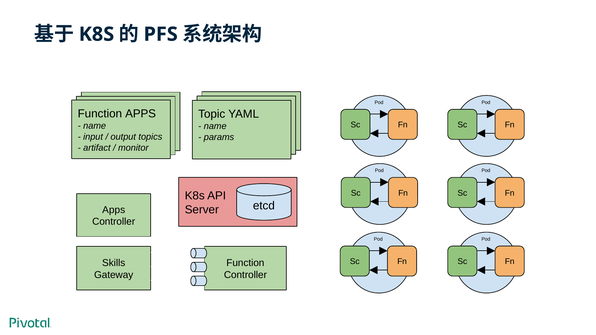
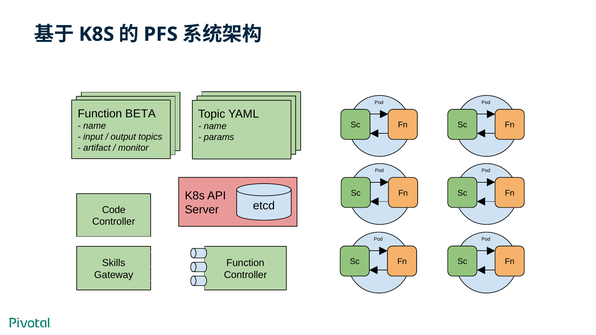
Function APPS: APPS -> BETA
Apps at (114, 210): Apps -> Code
